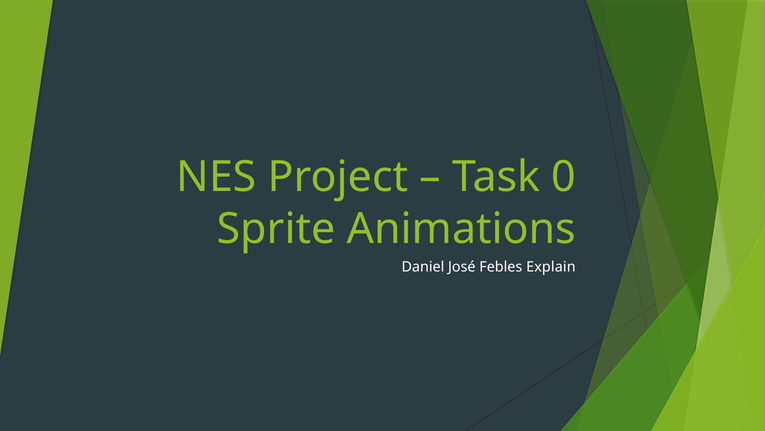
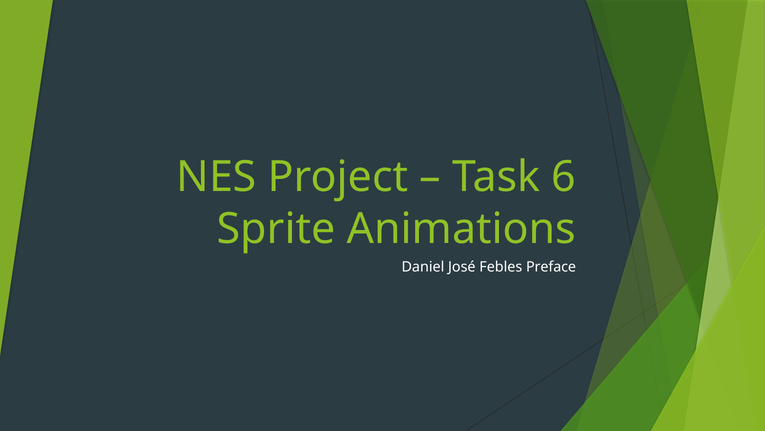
0: 0 -> 6
Explain: Explain -> Preface
